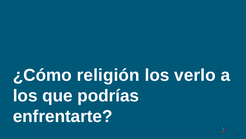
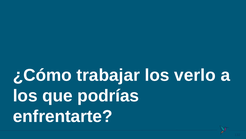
religión: religión -> trabajar
